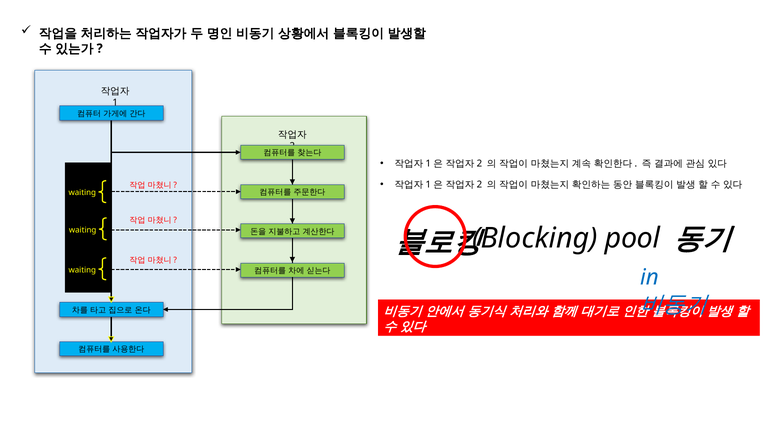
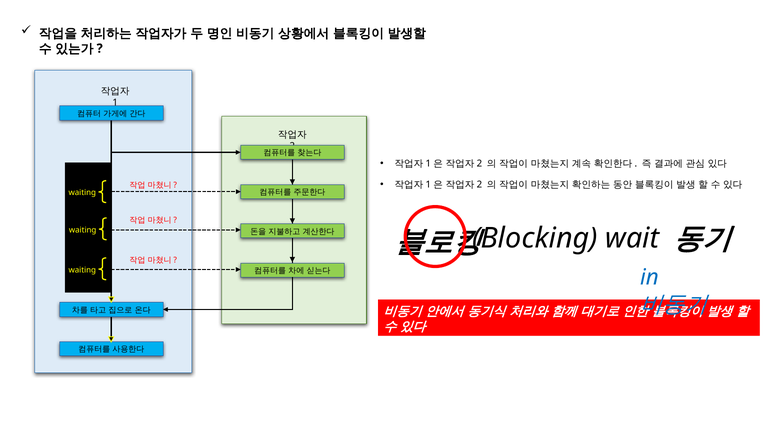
pool: pool -> wait
